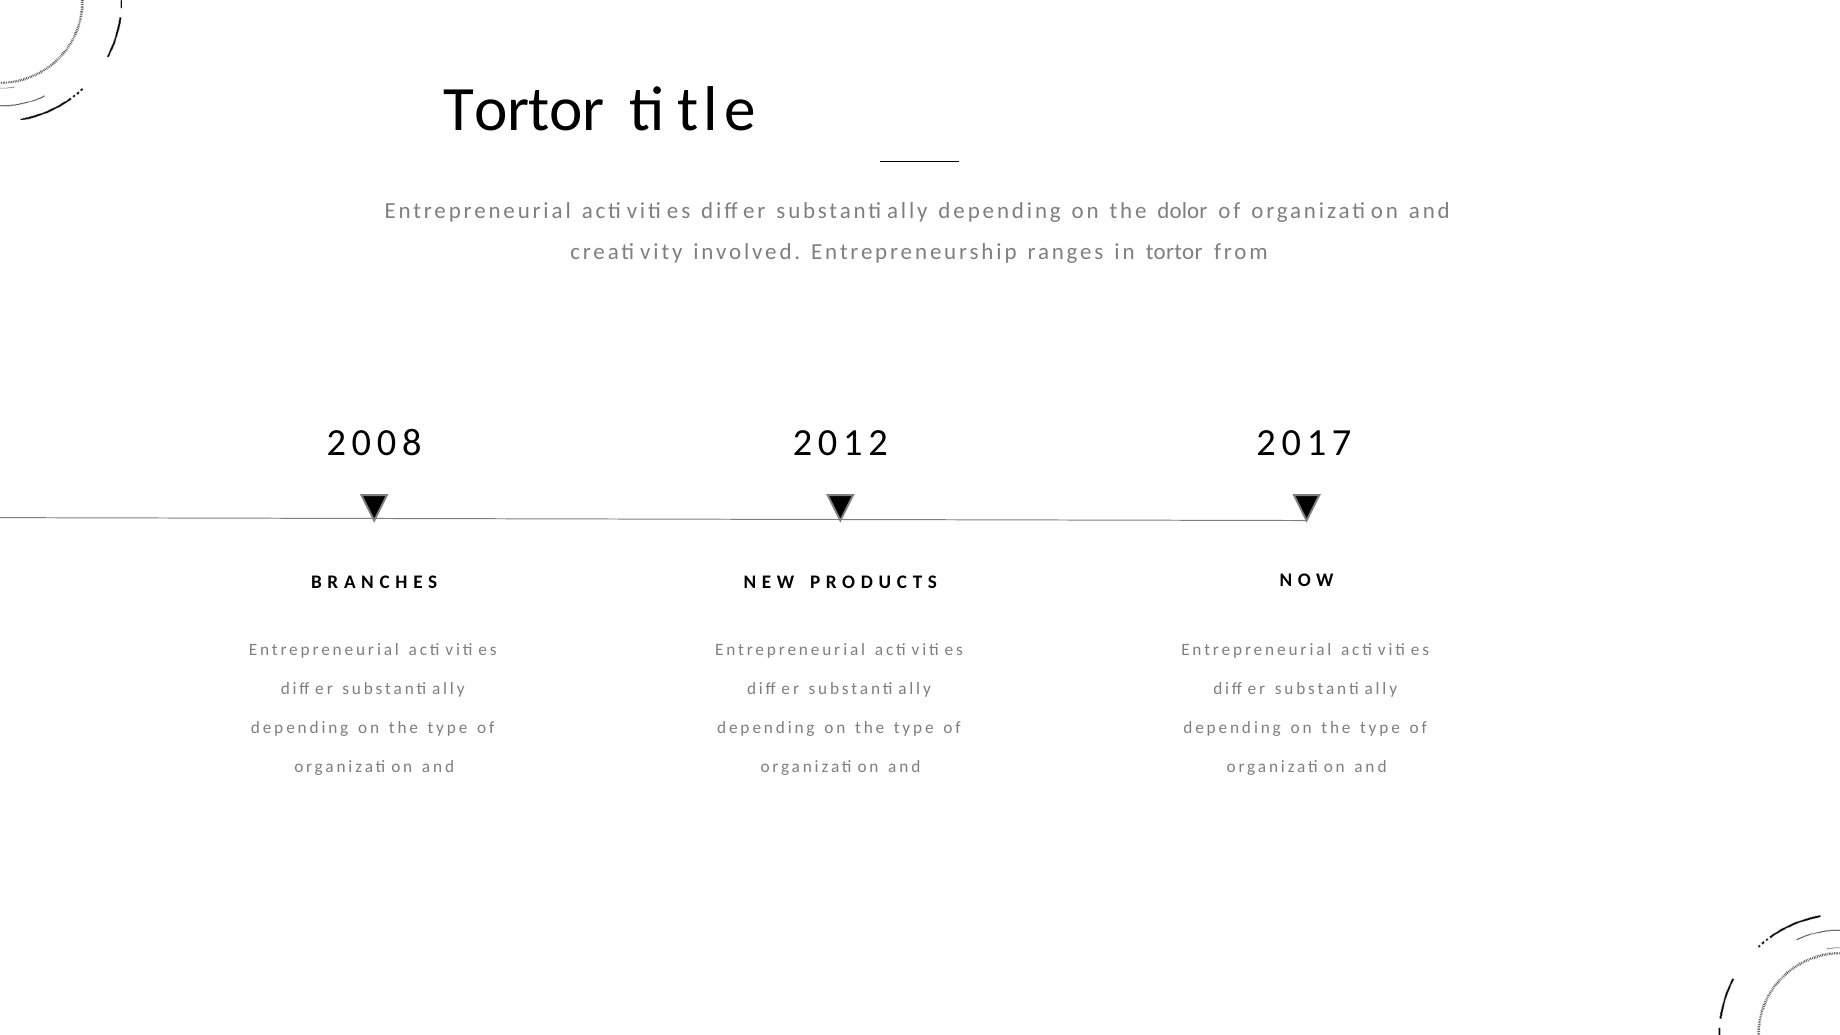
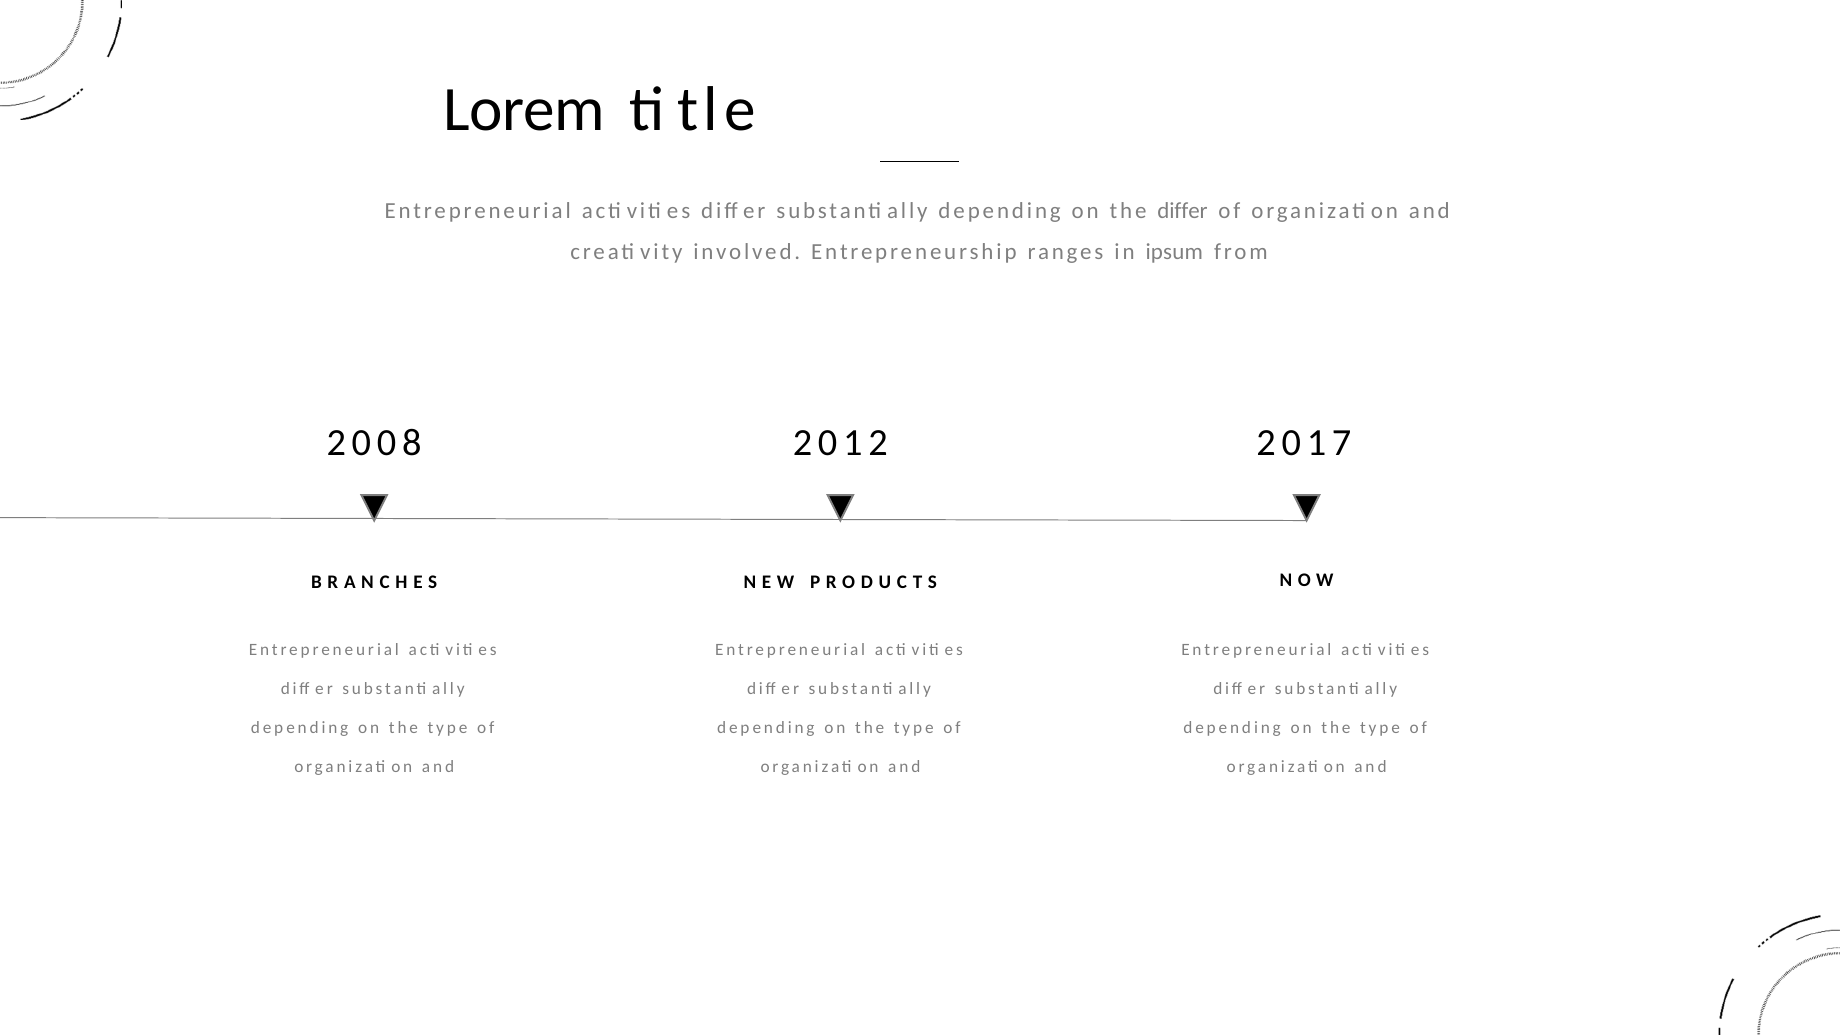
Tortor at (524, 110): Tortor -> Lorem
the dolor: dolor -> differ
in tortor: tortor -> ipsum
